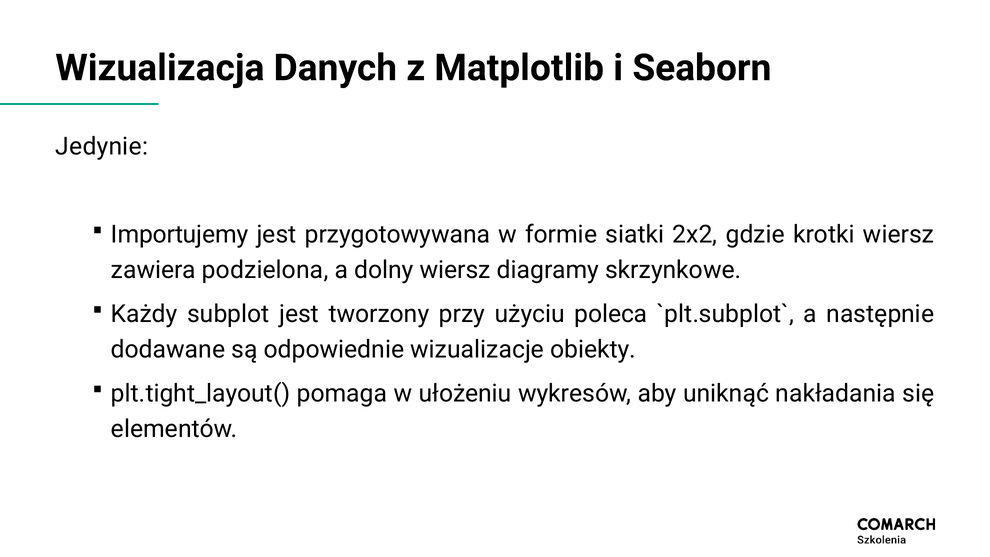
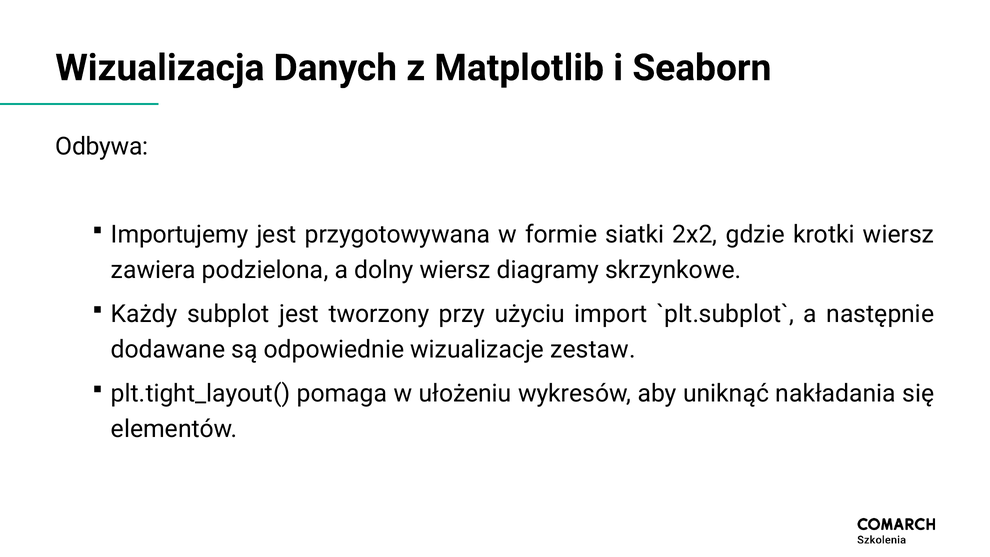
Jedynie: Jedynie -> Odbywa
poleca: poleca -> import
obiekty: obiekty -> zestaw
